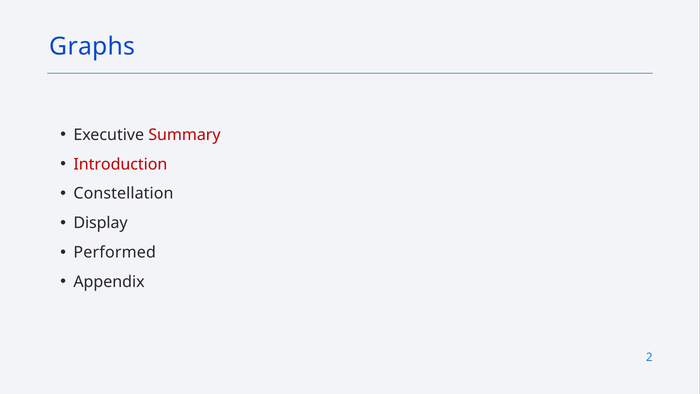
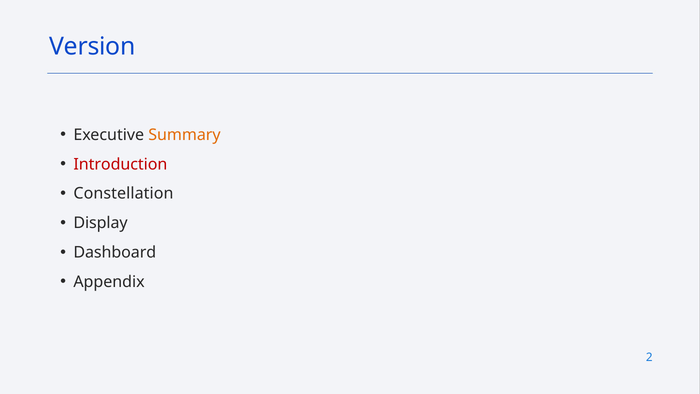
Graphs: Graphs -> Version
Summary colour: red -> orange
Performed: Performed -> Dashboard
